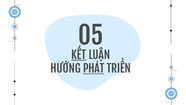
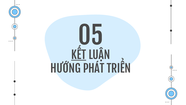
PHÁT underline: present -> none
